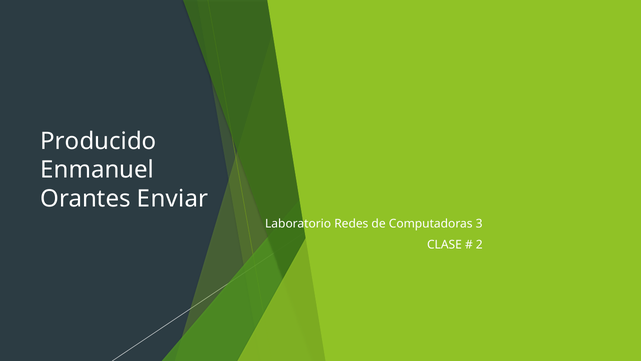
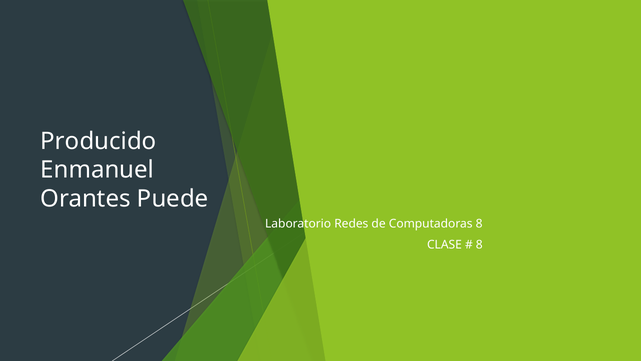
Enviar: Enviar -> Puede
Computadoras 3: 3 -> 8
2 at (479, 245): 2 -> 8
